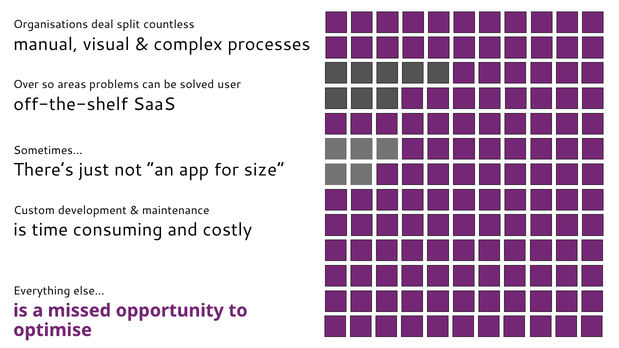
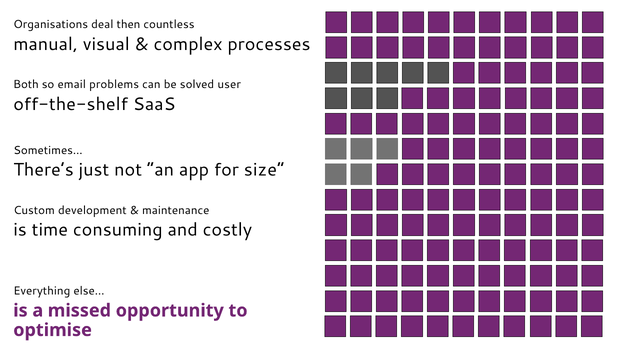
split: split -> then
Over: Over -> Both
areas: areas -> email
